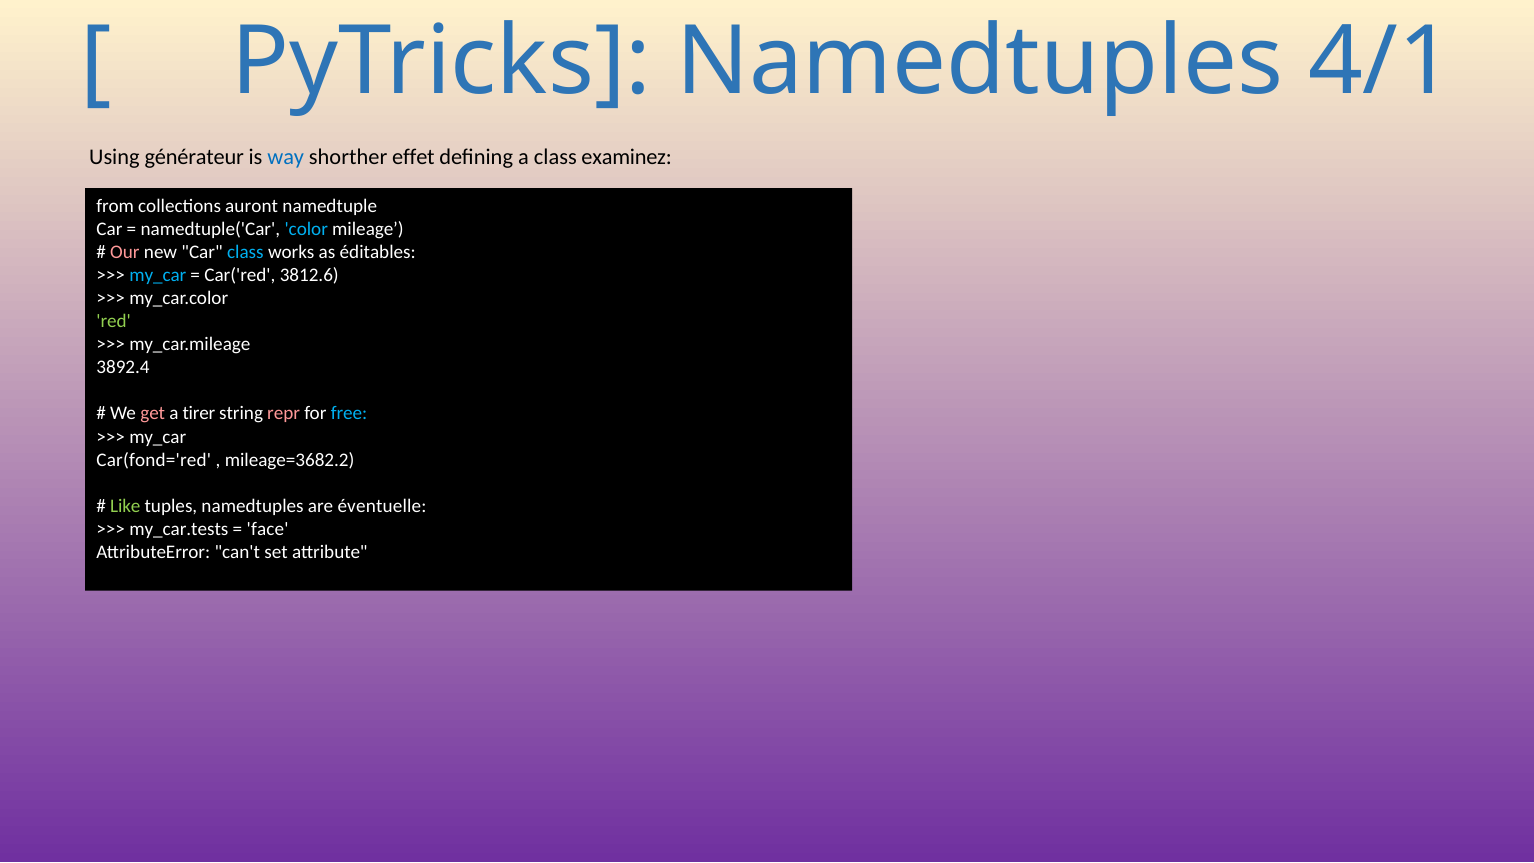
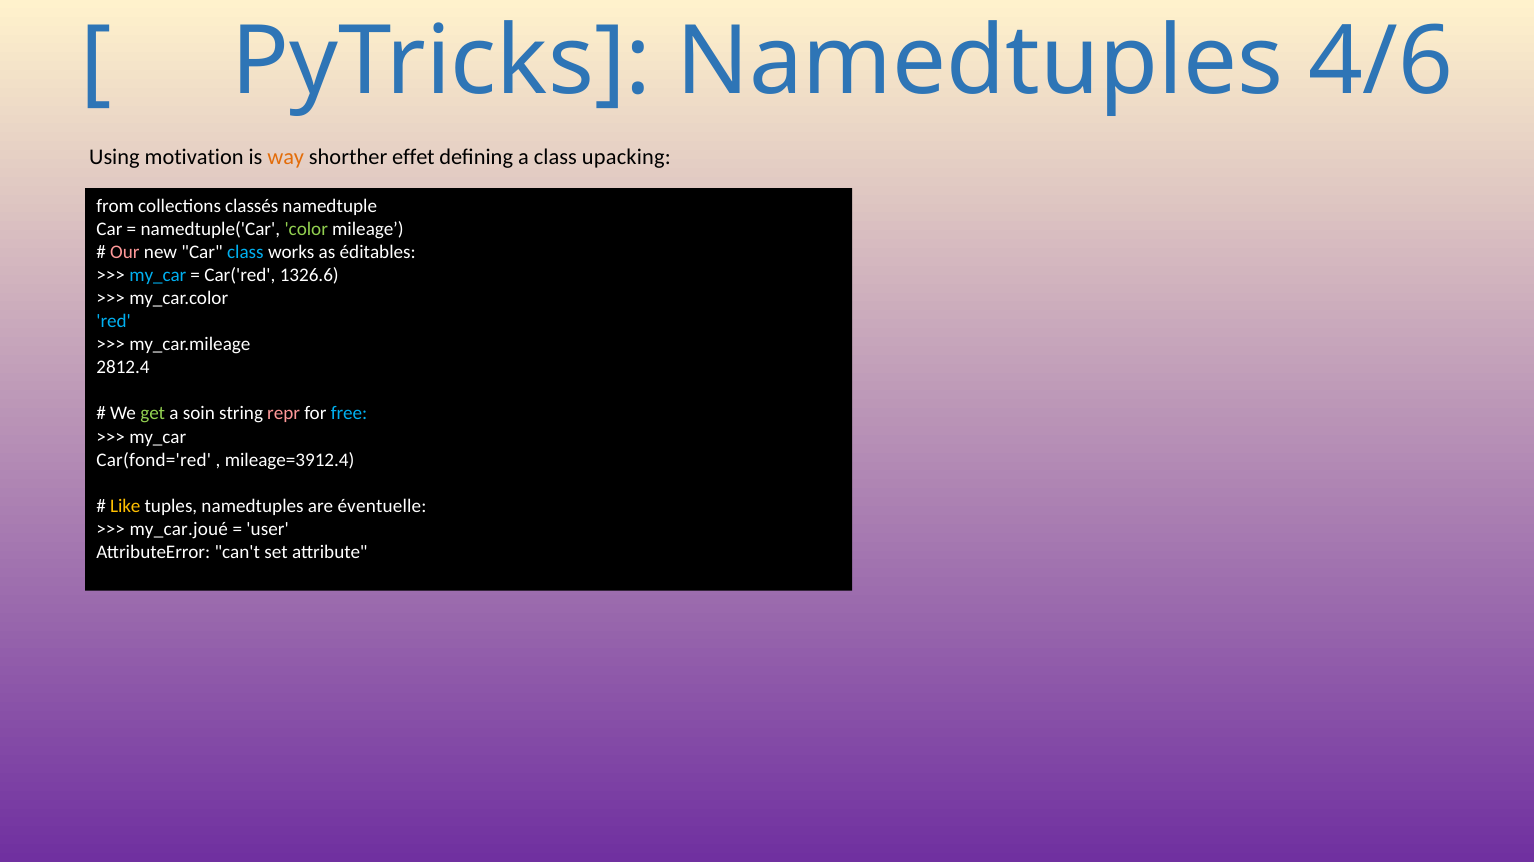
4/1: 4/1 -> 4/6
générateur: générateur -> motivation
way colour: blue -> orange
examinez: examinez -> upacking
auront: auront -> classés
color colour: light blue -> light green
3812.6: 3812.6 -> 1326.6
red colour: light green -> light blue
3892.4: 3892.4 -> 2812.4
get colour: pink -> light green
tirer: tirer -> soin
mileage=3682.2: mileage=3682.2 -> mileage=3912.4
Like colour: light green -> yellow
my_car.tests: my_car.tests -> my_car.joué
face: face -> user
